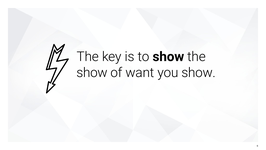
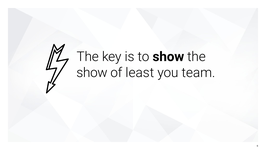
want: want -> least
you show: show -> team
